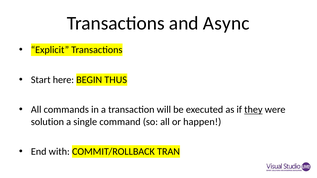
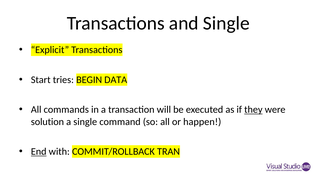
and Async: Async -> Single
here: here -> tries
THUS: THUS -> DATA
End underline: none -> present
